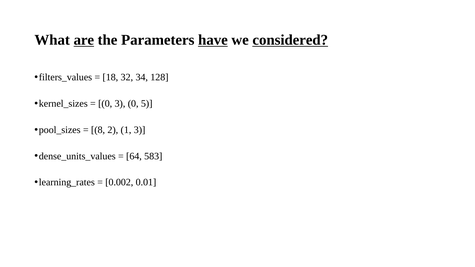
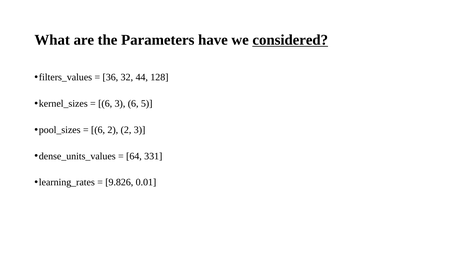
are underline: present -> none
have underline: present -> none
18: 18 -> 36
34: 34 -> 44
0 at (105, 104): 0 -> 6
3 0: 0 -> 6
8 at (98, 130): 8 -> 6
2 1: 1 -> 2
583: 583 -> 331
0.002: 0.002 -> 9.826
